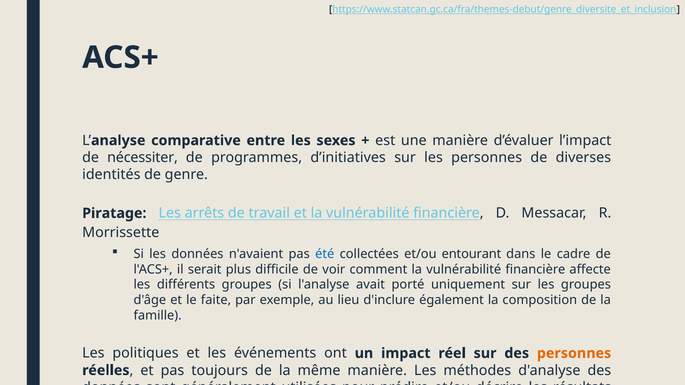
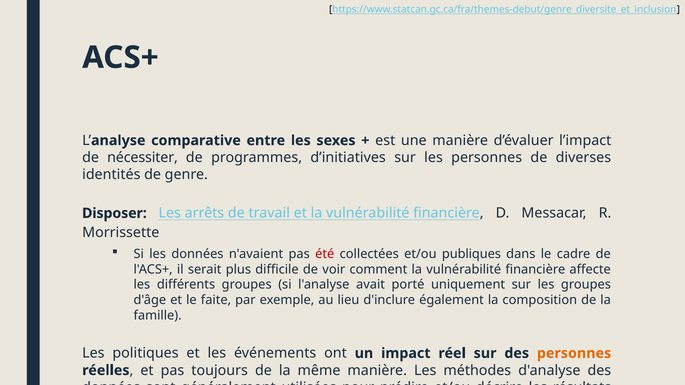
Piratage: Piratage -> Disposer
été colour: blue -> red
entourant: entourant -> publiques
